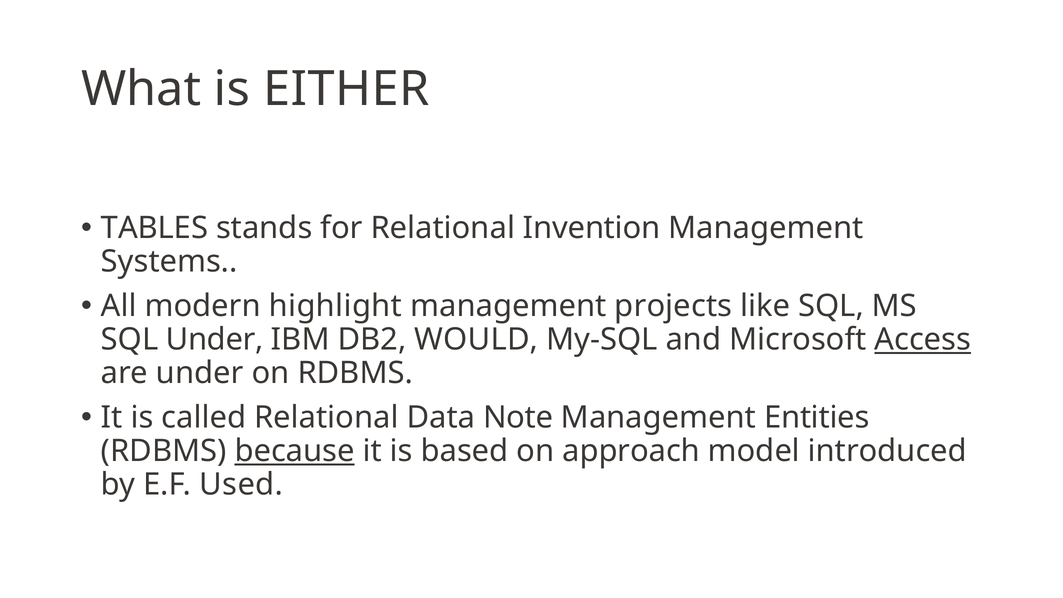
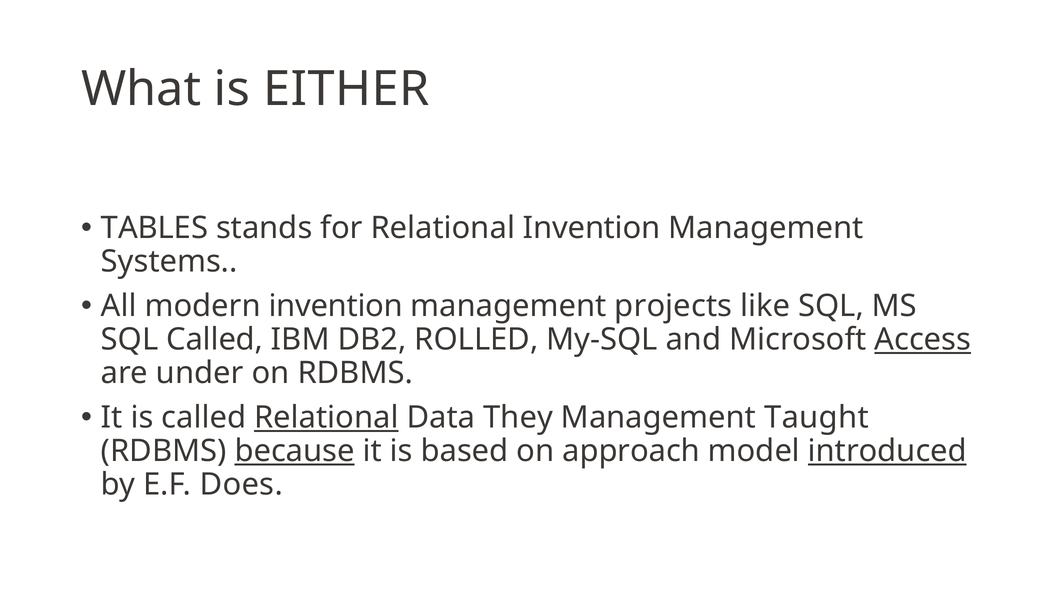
modern highlight: highlight -> invention
SQL Under: Under -> Called
WOULD: WOULD -> ROLLED
Relational at (326, 418) underline: none -> present
Note: Note -> They
Entities: Entities -> Taught
introduced underline: none -> present
Used: Used -> Does
